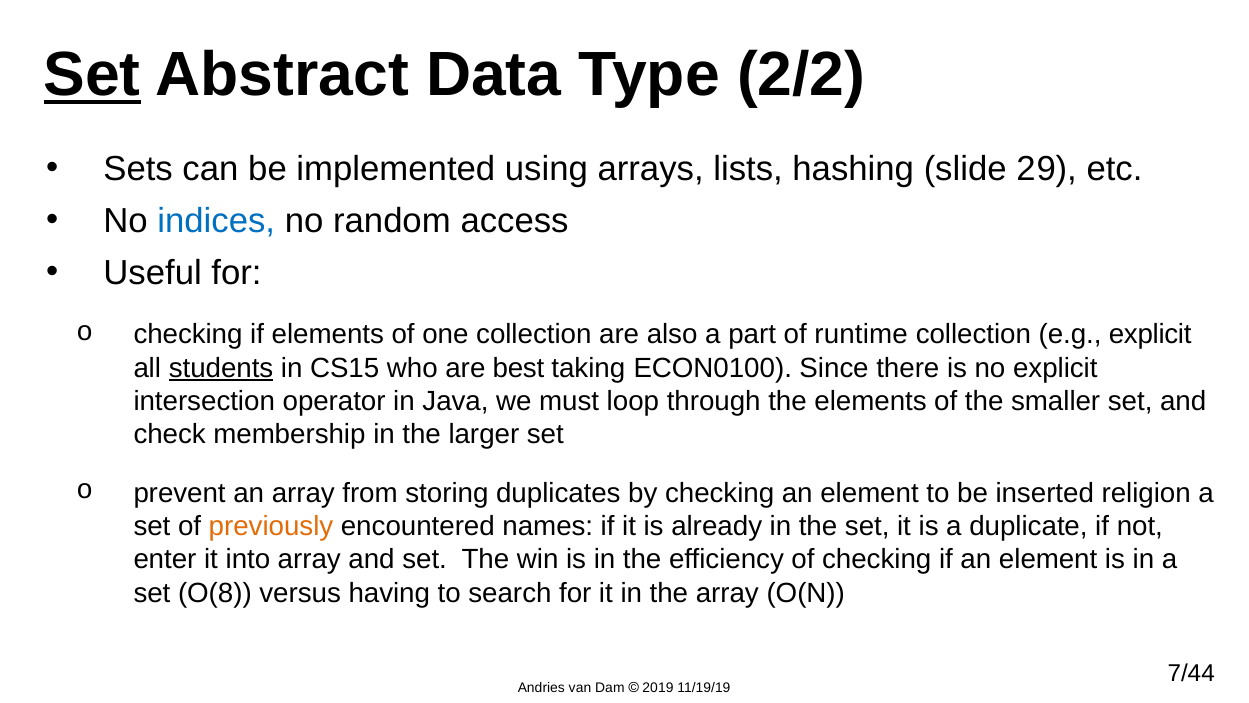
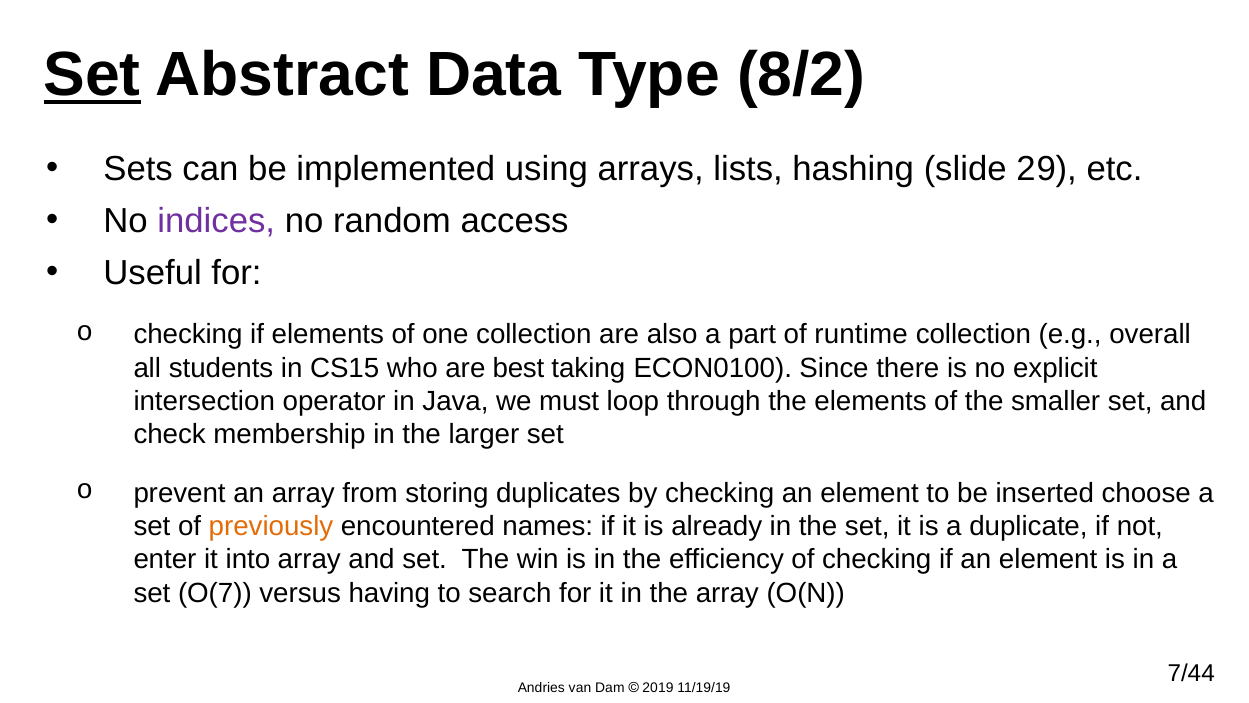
2/2: 2/2 -> 8/2
indices colour: blue -> purple
e.g explicit: explicit -> overall
students underline: present -> none
religion: religion -> choose
O(8: O(8 -> O(7
